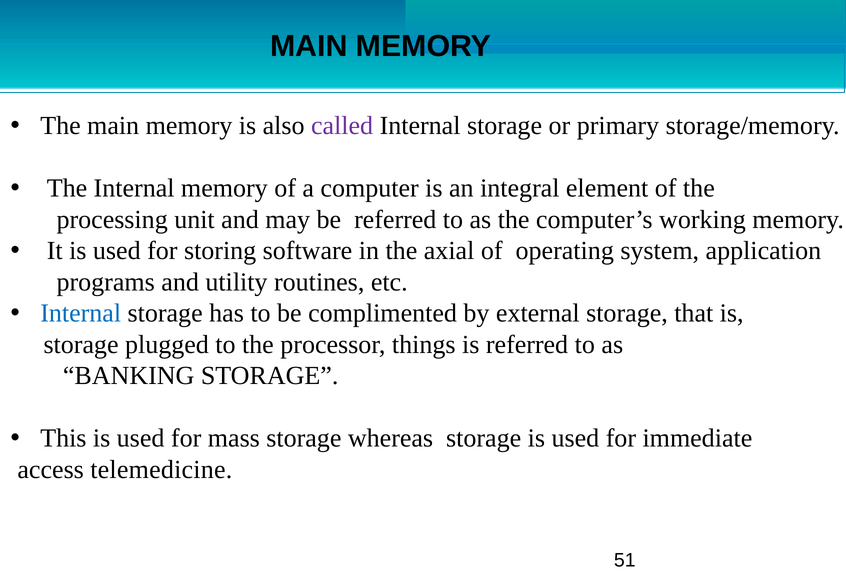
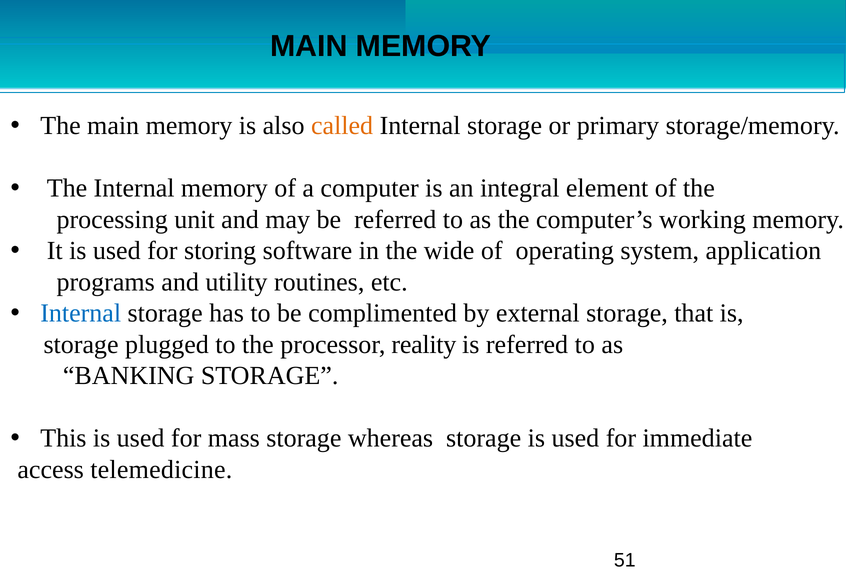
called colour: purple -> orange
axial: axial -> wide
things: things -> reality
